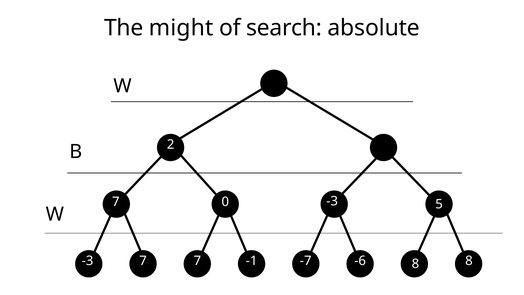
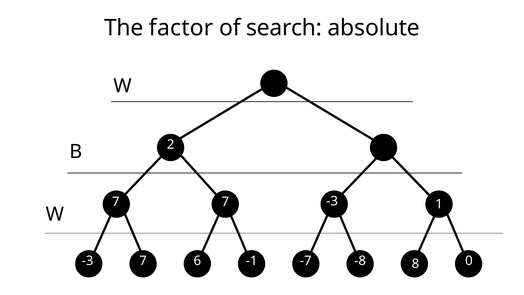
might: might -> factor
5: 5 -> 1
7 0: 0 -> 7
7 7: 7 -> 6
-6: -6 -> -8
8 8: 8 -> 0
